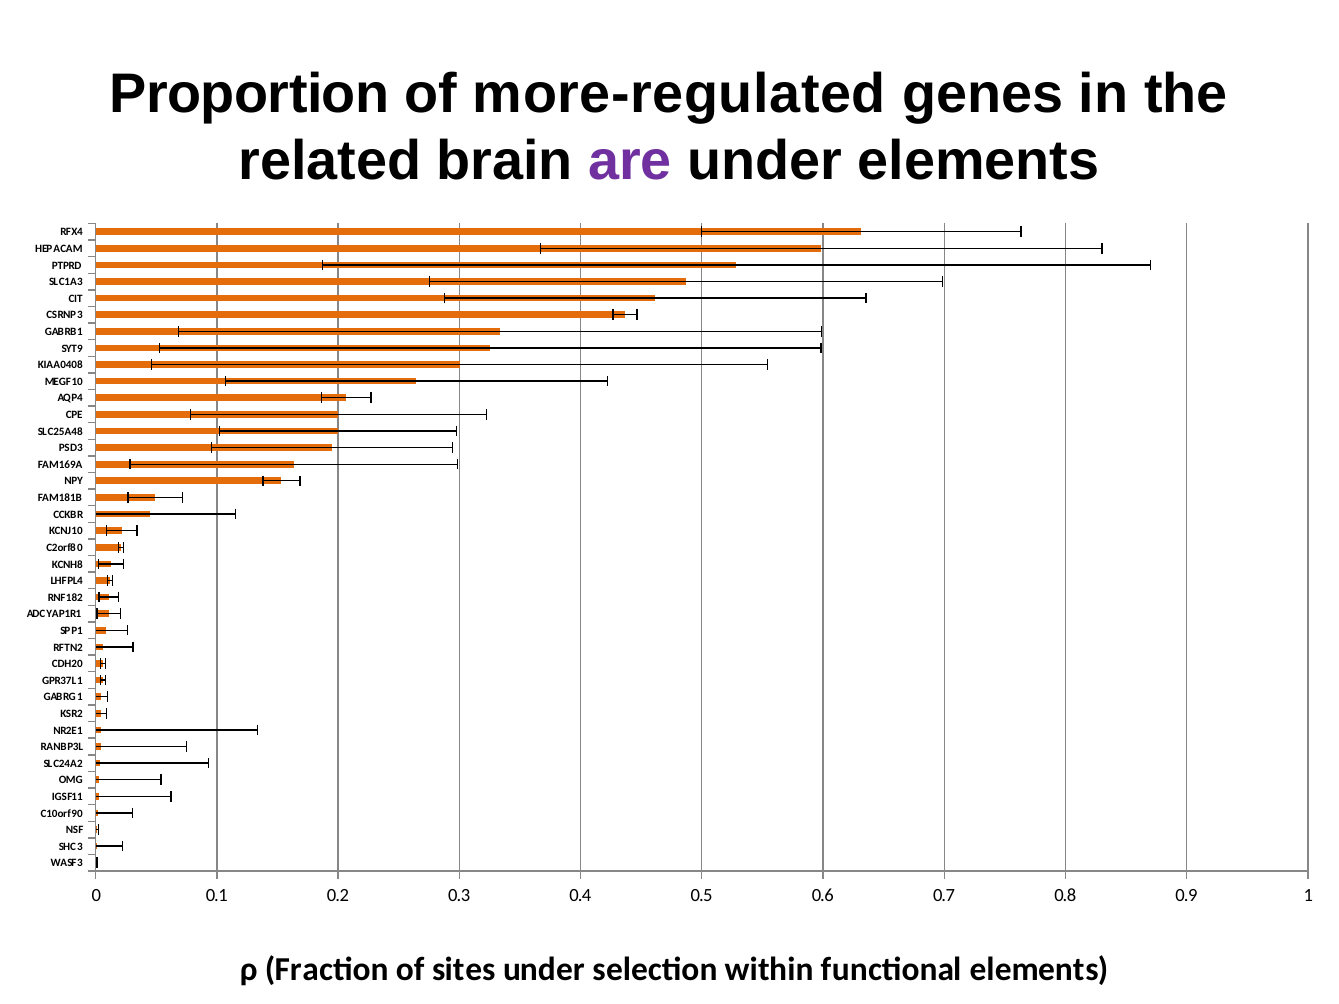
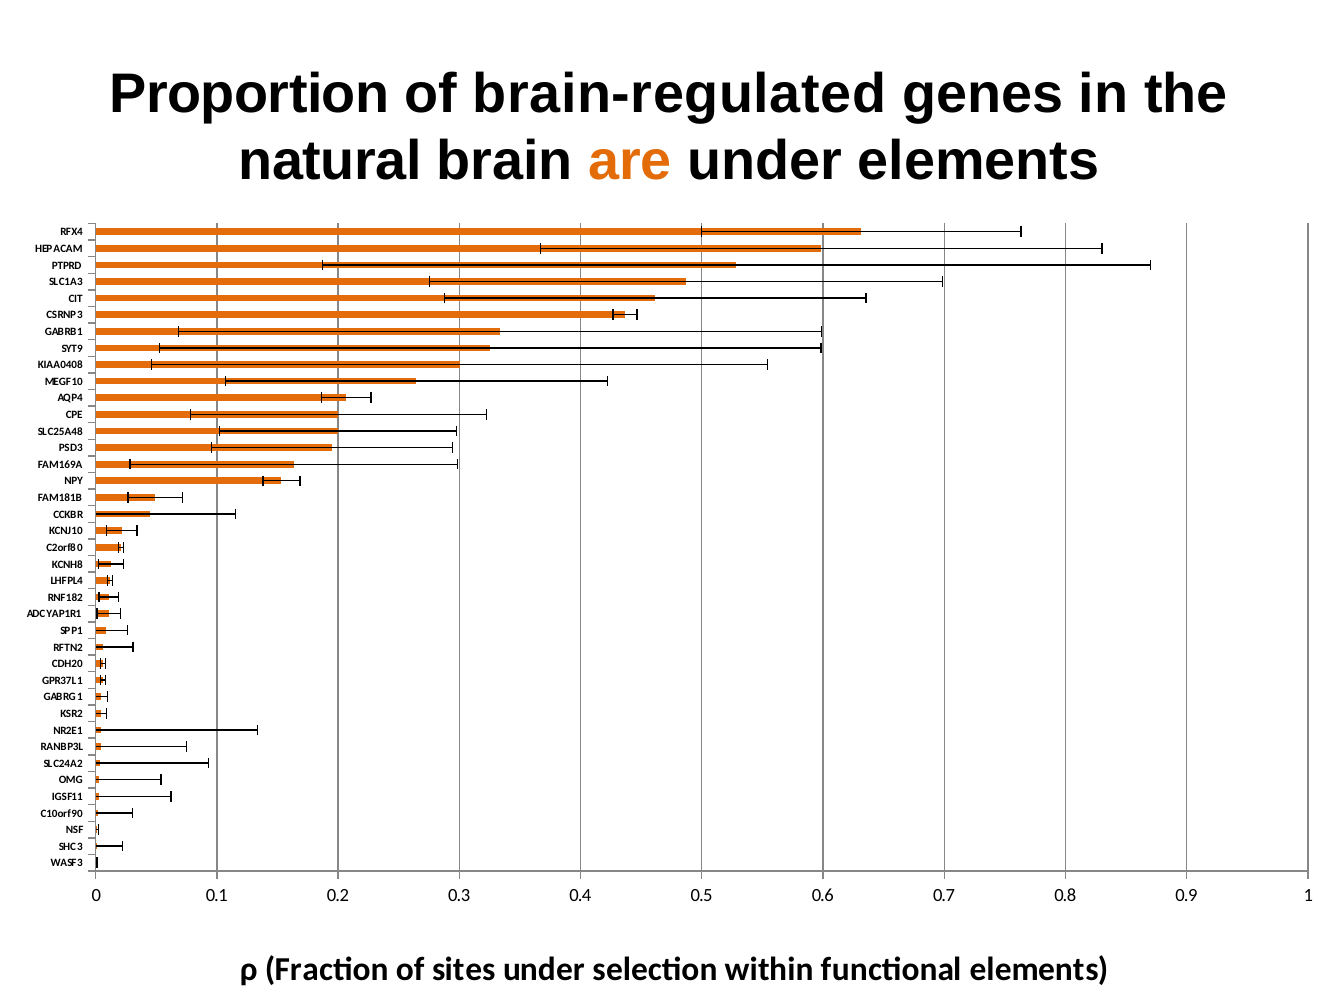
more-regulated: more-regulated -> brain-regulated
related: related -> natural
are colour: purple -> orange
